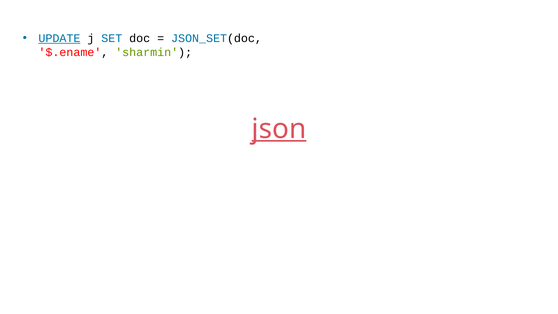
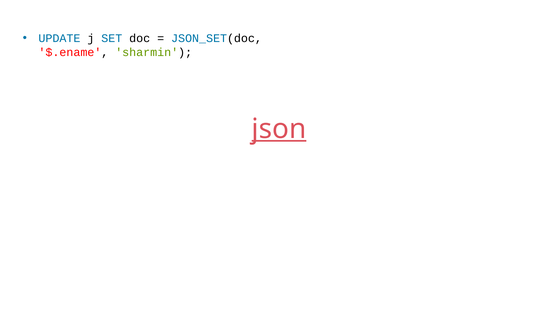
UPDATE underline: present -> none
